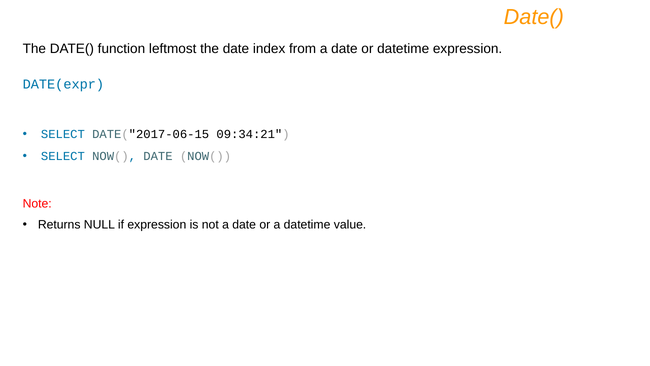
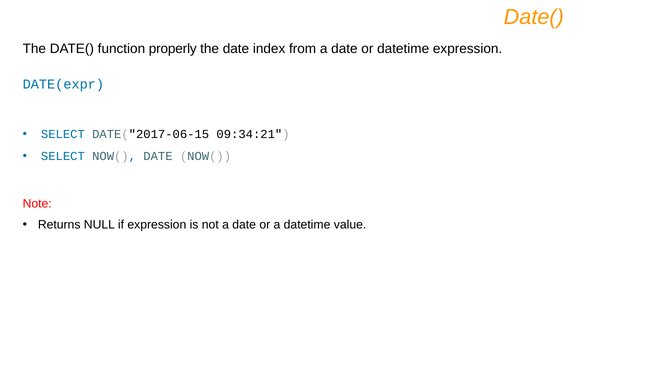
leftmost: leftmost -> properly
